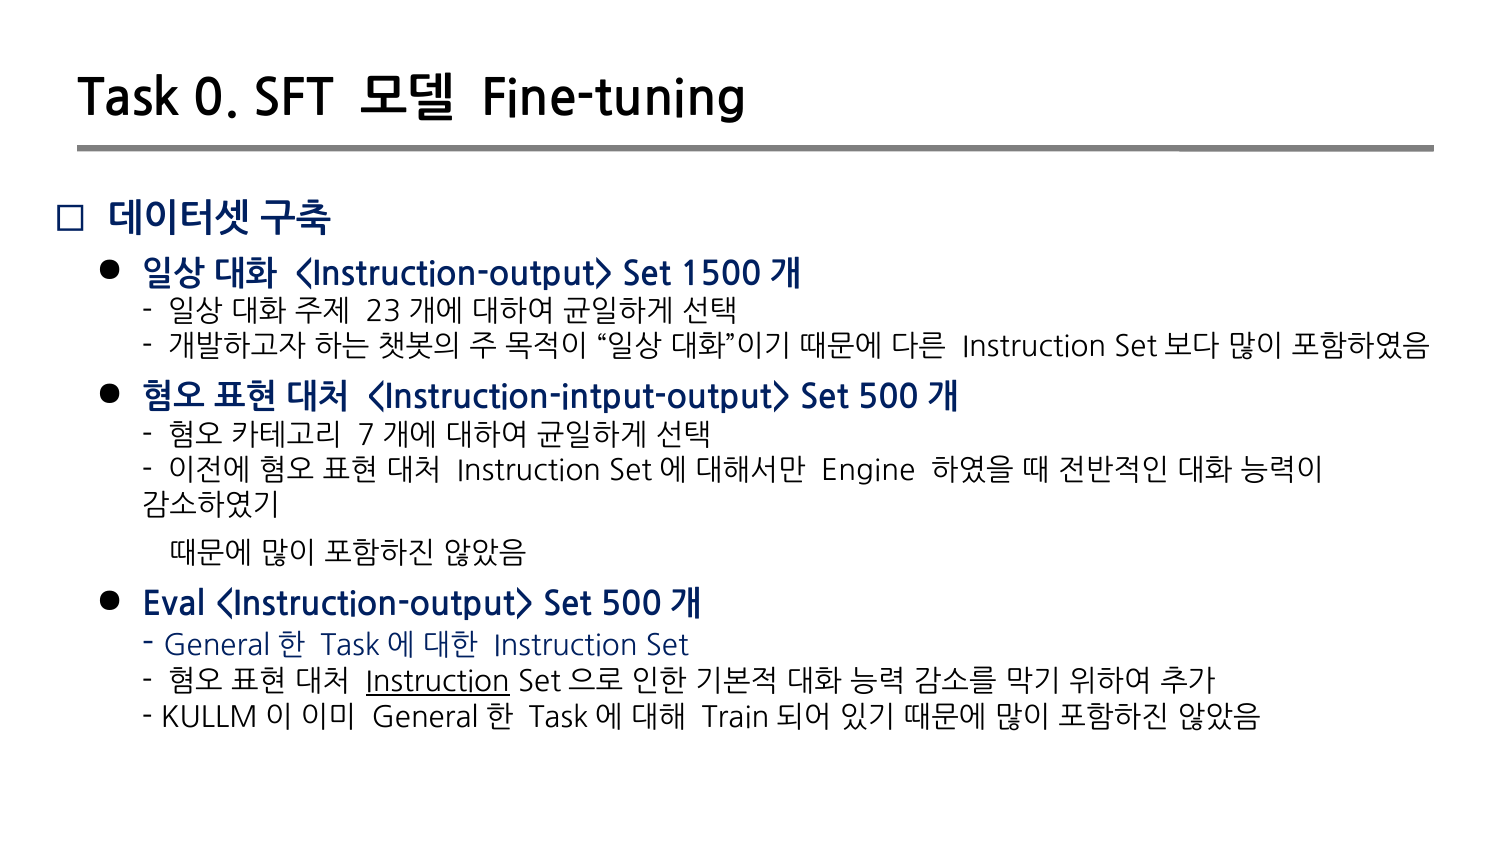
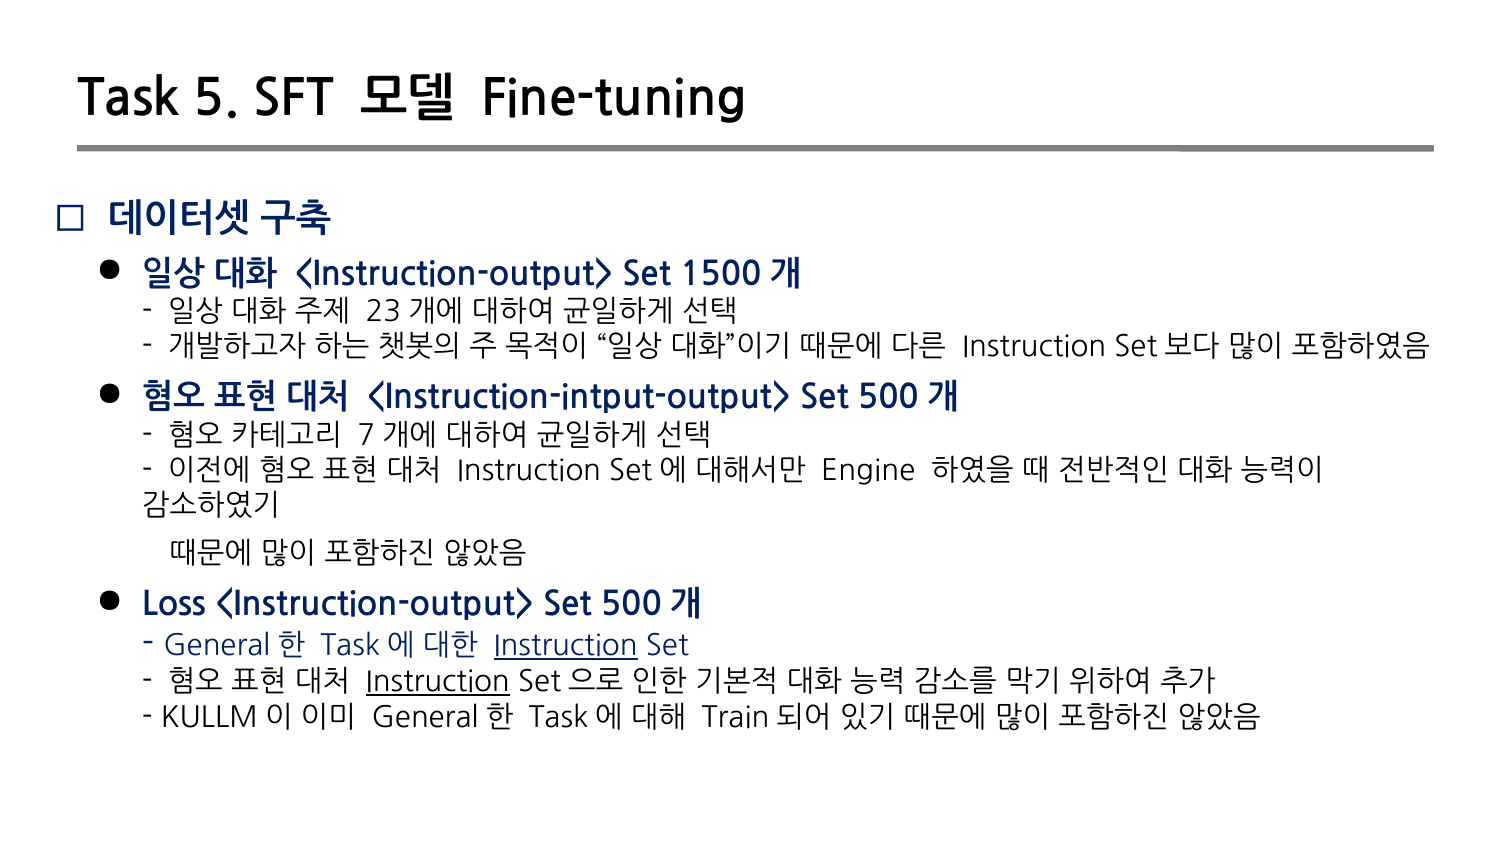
0: 0 -> 5
Eval: Eval -> Loss
Instruction at (566, 646) underline: none -> present
